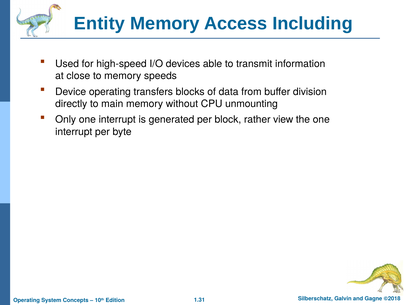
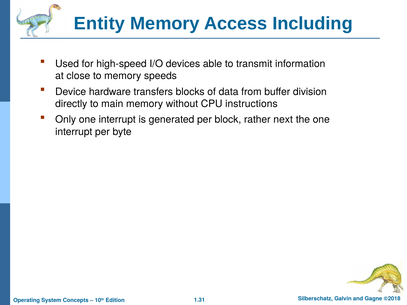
Device operating: operating -> hardware
unmounting: unmounting -> instructions
view: view -> next
